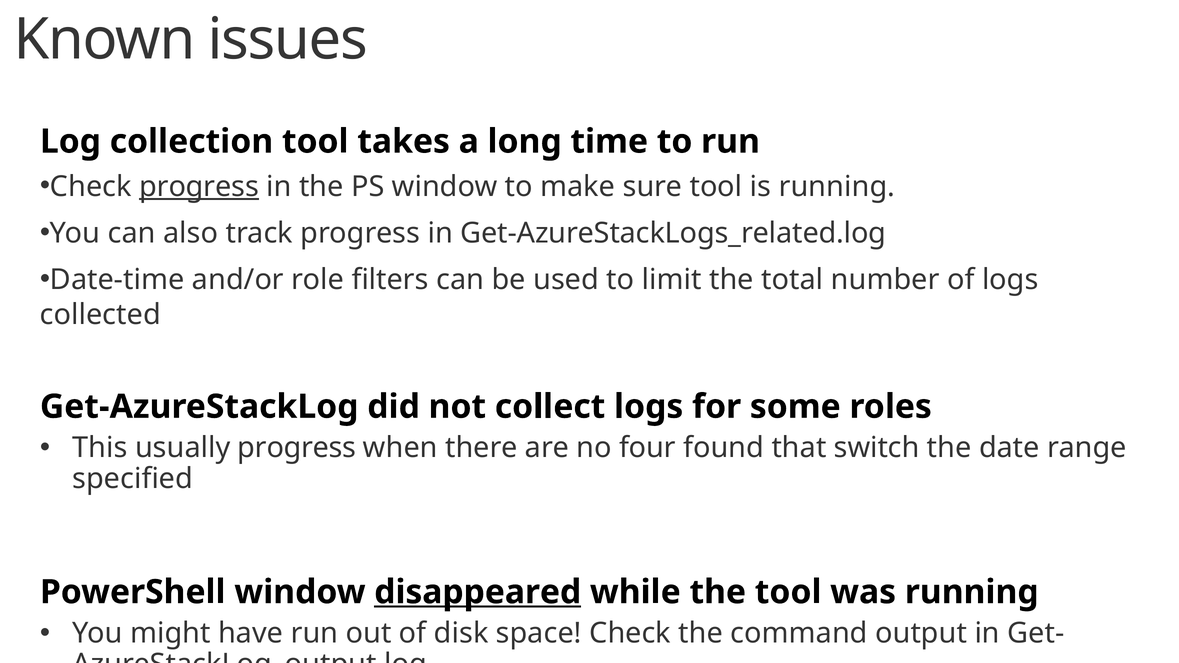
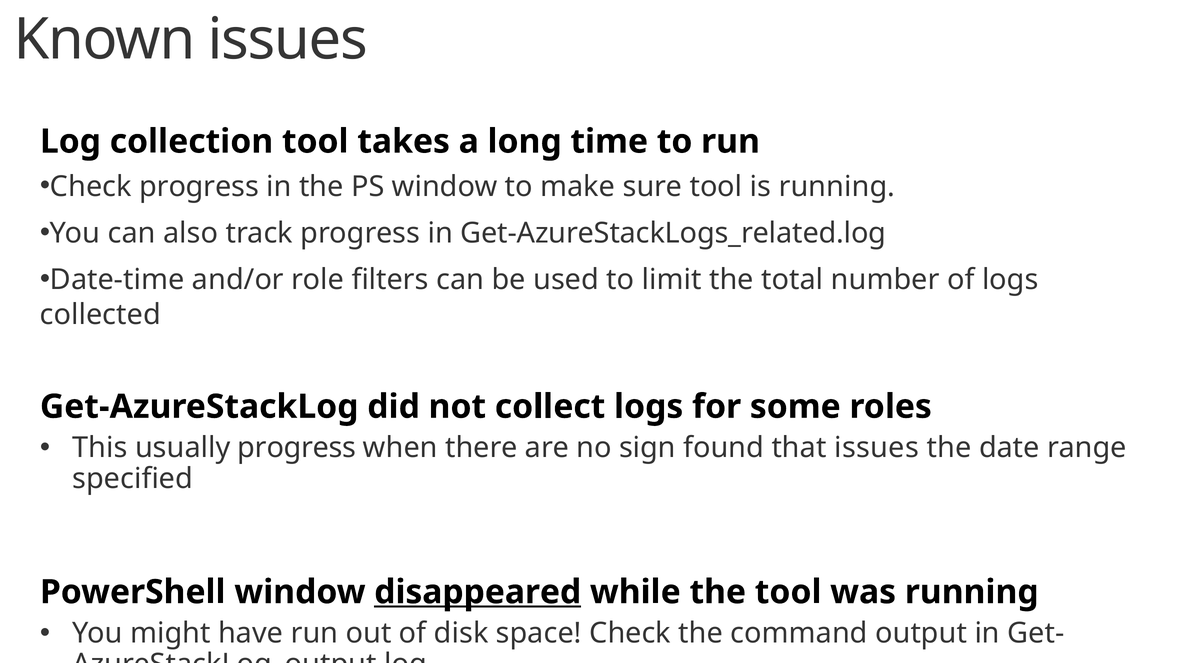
progress at (199, 187) underline: present -> none
four: four -> sign
that switch: switch -> issues
